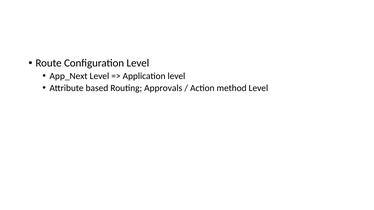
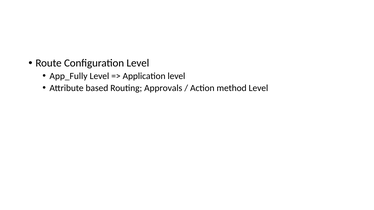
App_Next: App_Next -> App_Fully
